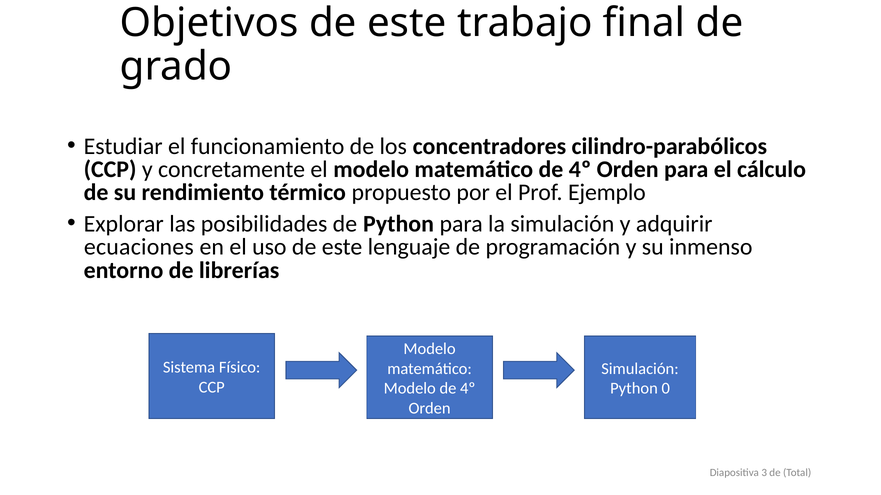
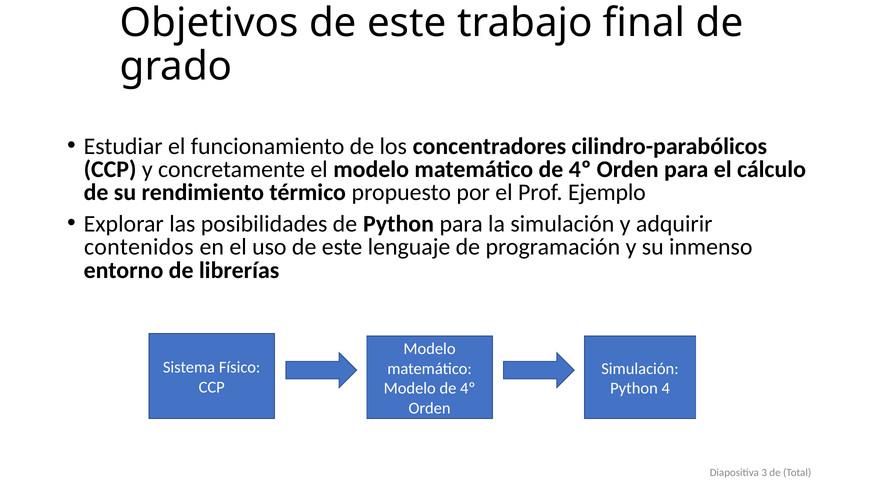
ecuaciones: ecuaciones -> contenidos
0: 0 -> 4
